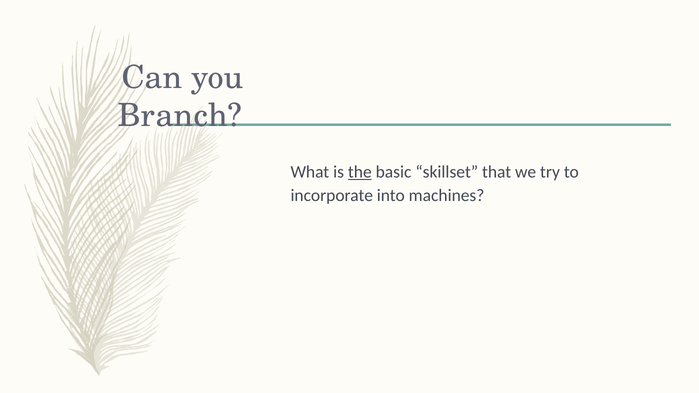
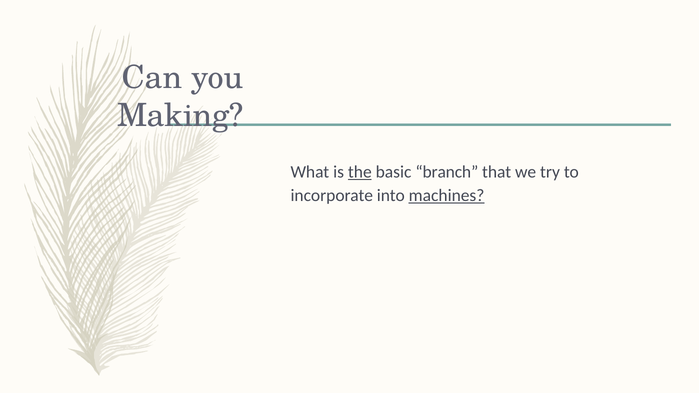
Branch: Branch -> Making
skillset: skillset -> branch
machines underline: none -> present
